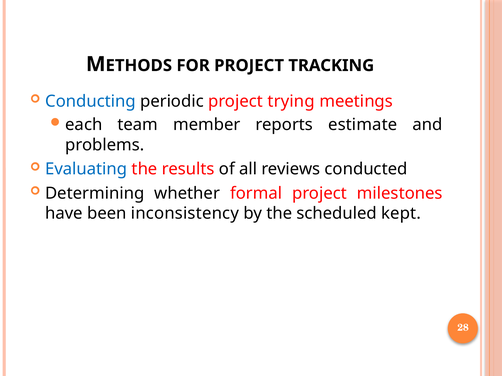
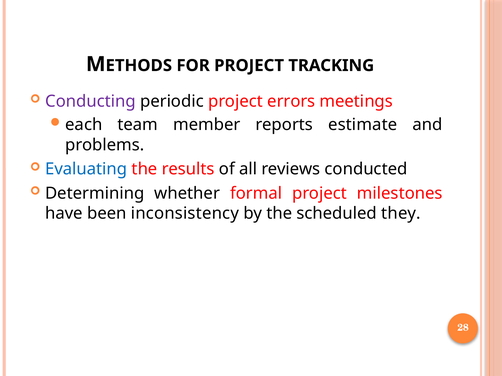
Conducting colour: blue -> purple
trying: trying -> errors
kept: kept -> they
